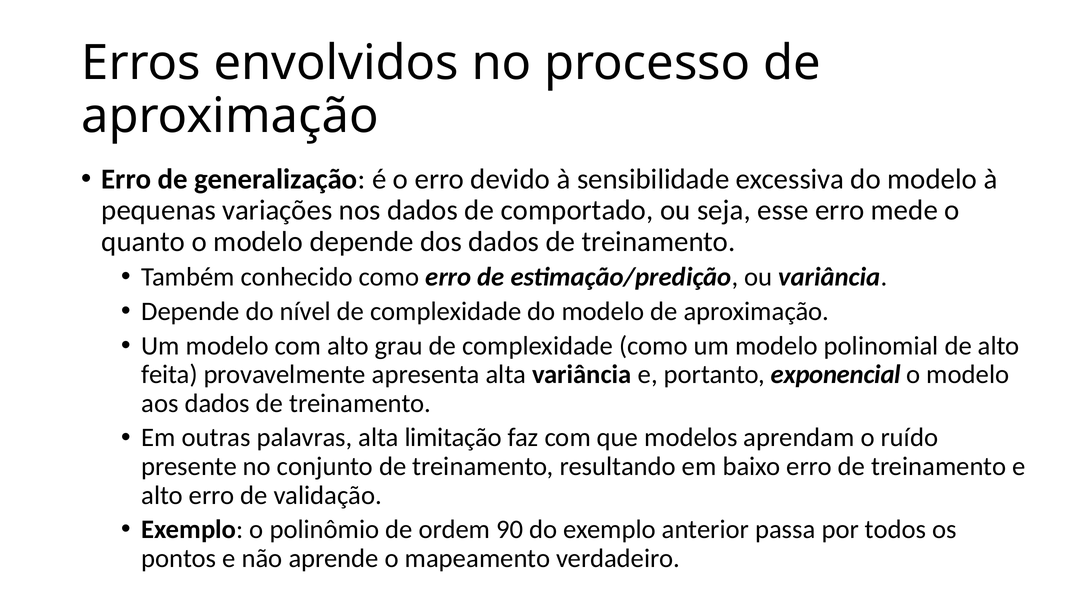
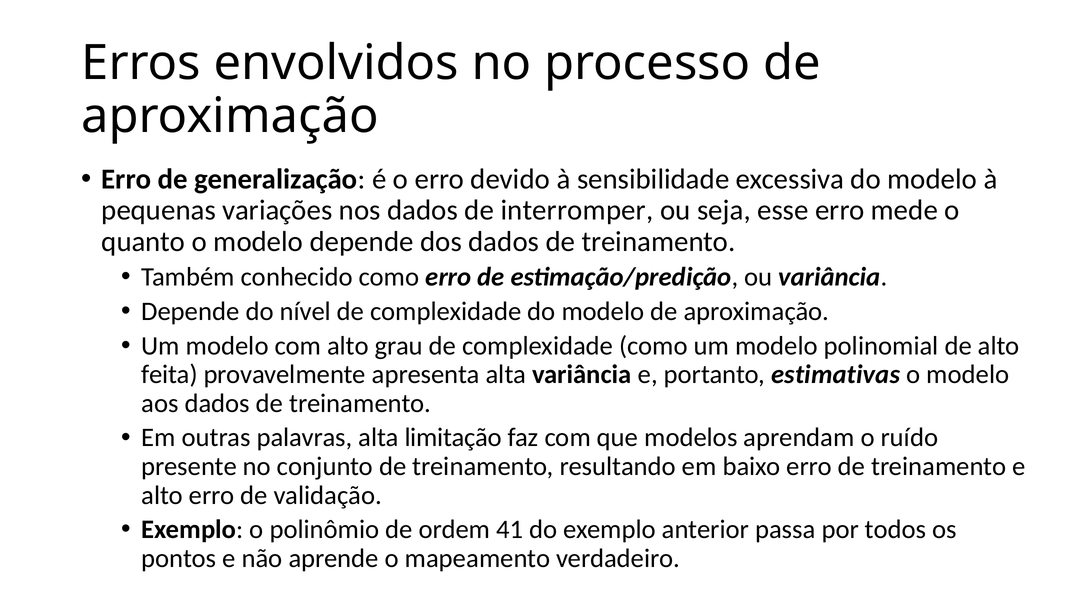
comportado: comportado -> interromper
exponencial: exponencial -> estimativas
90: 90 -> 41
